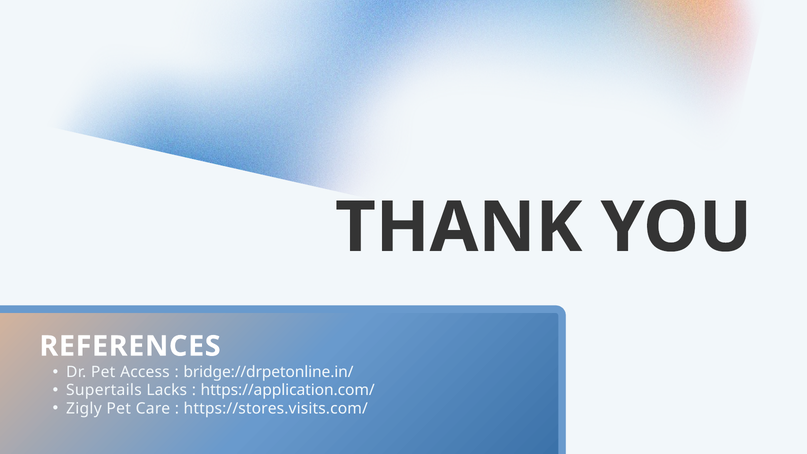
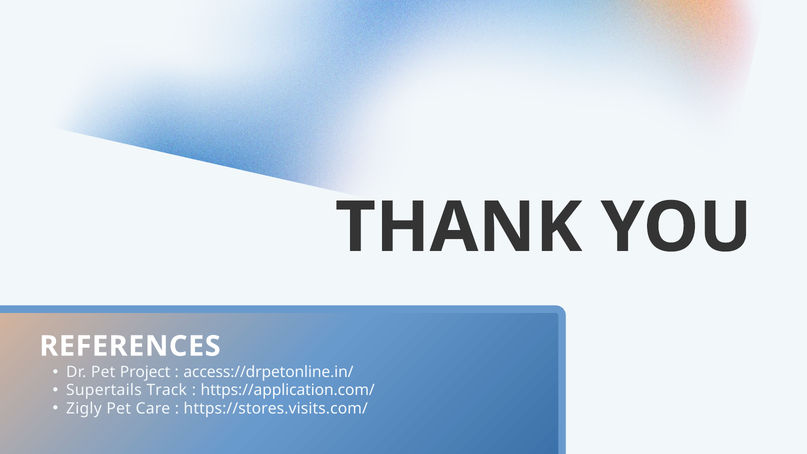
Access: Access -> Project
bridge://drpetonline.in/: bridge://drpetonline.in/ -> access://drpetonline.in/
Lacks: Lacks -> Track
